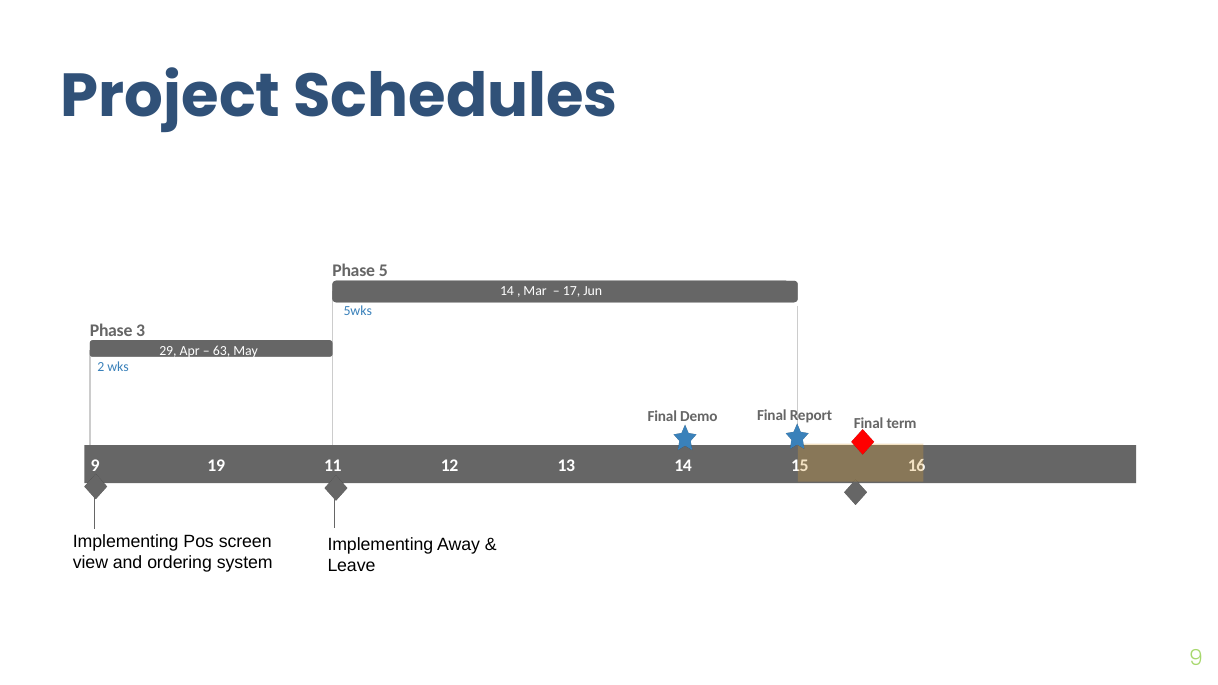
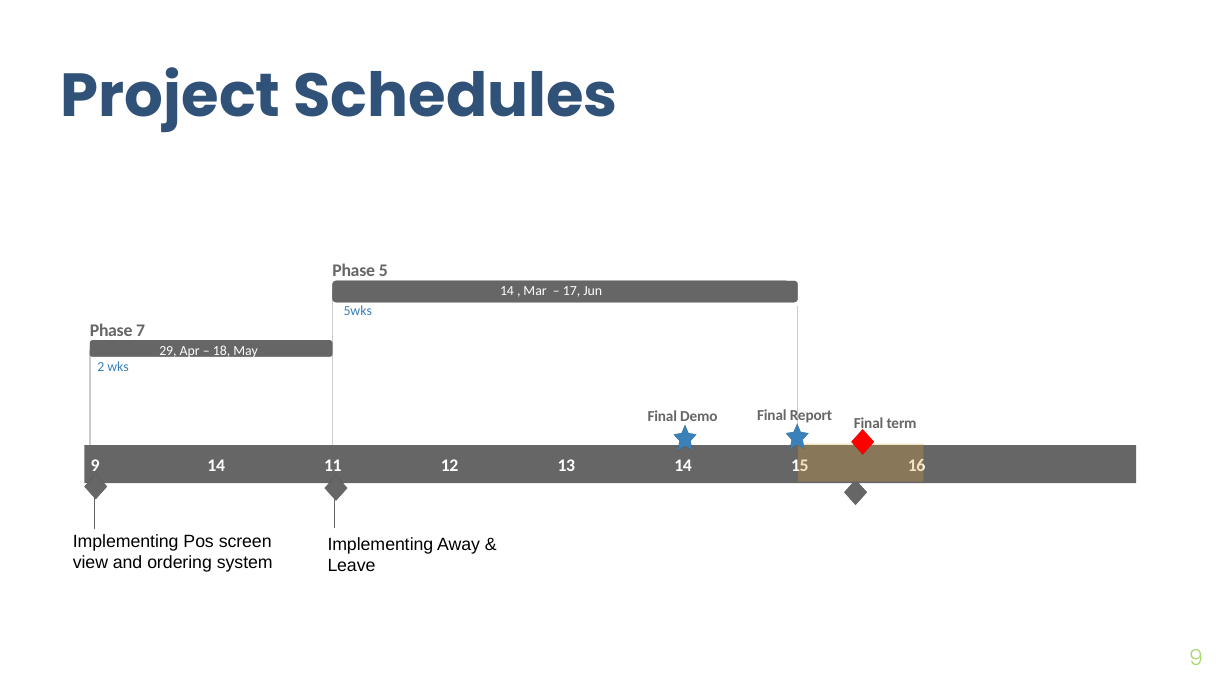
3: 3 -> 7
63: 63 -> 18
19 at (216, 466): 19 -> 14
